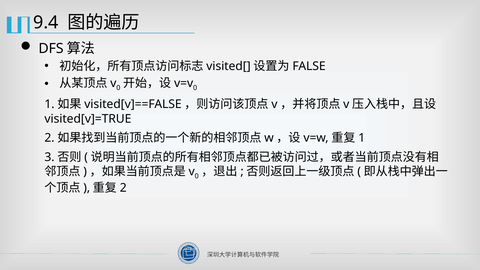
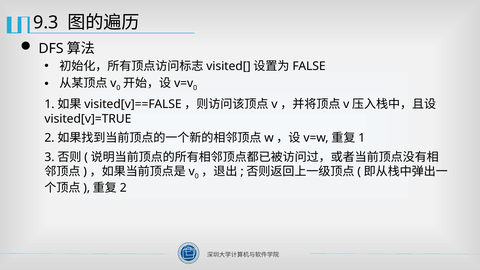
9.4: 9.4 -> 9.3
